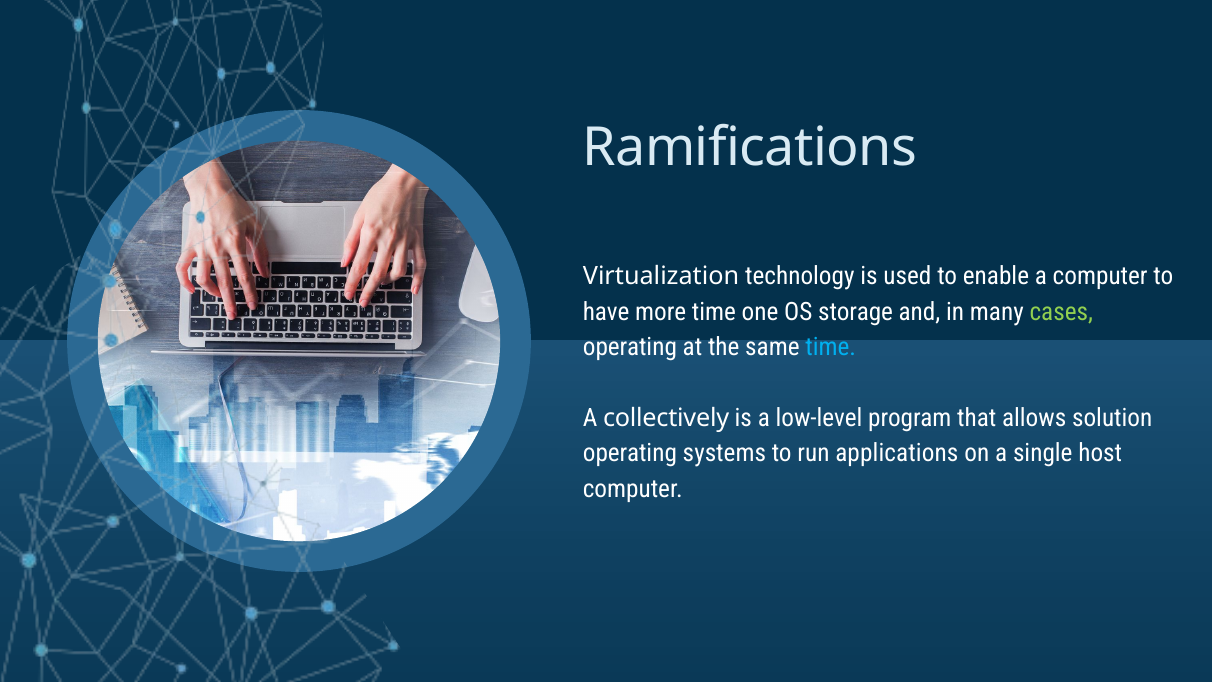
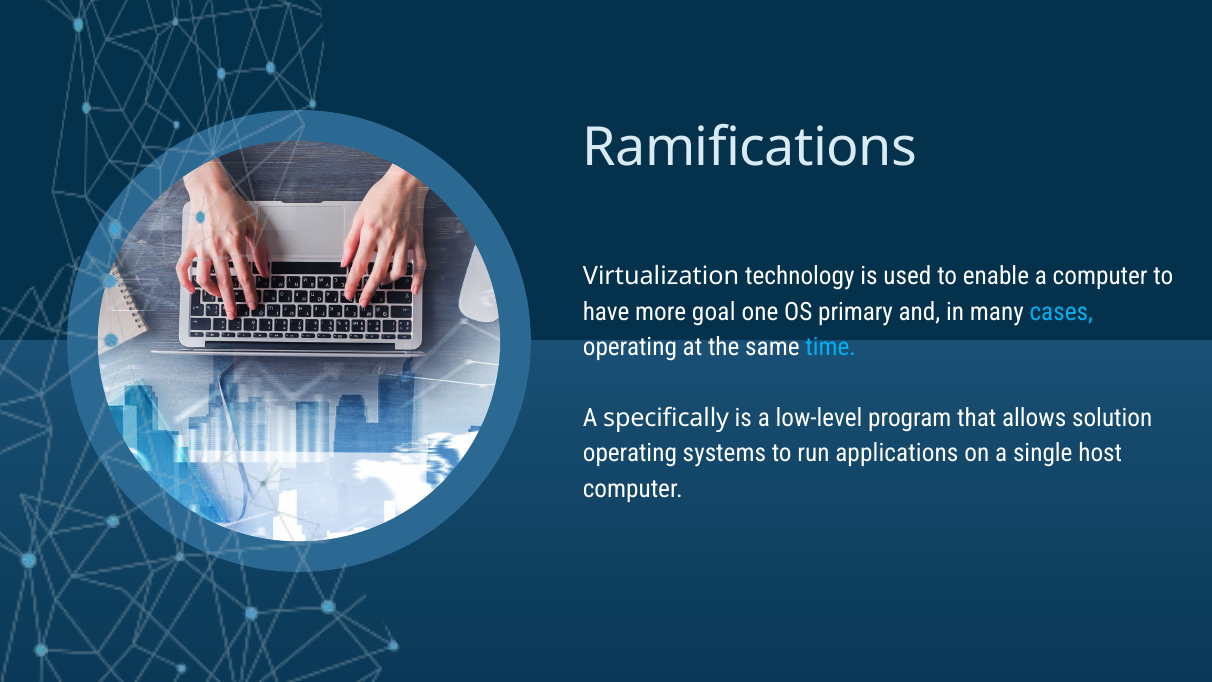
more time: time -> goal
storage: storage -> primary
cases colour: light green -> light blue
collectively: collectively -> specifically
